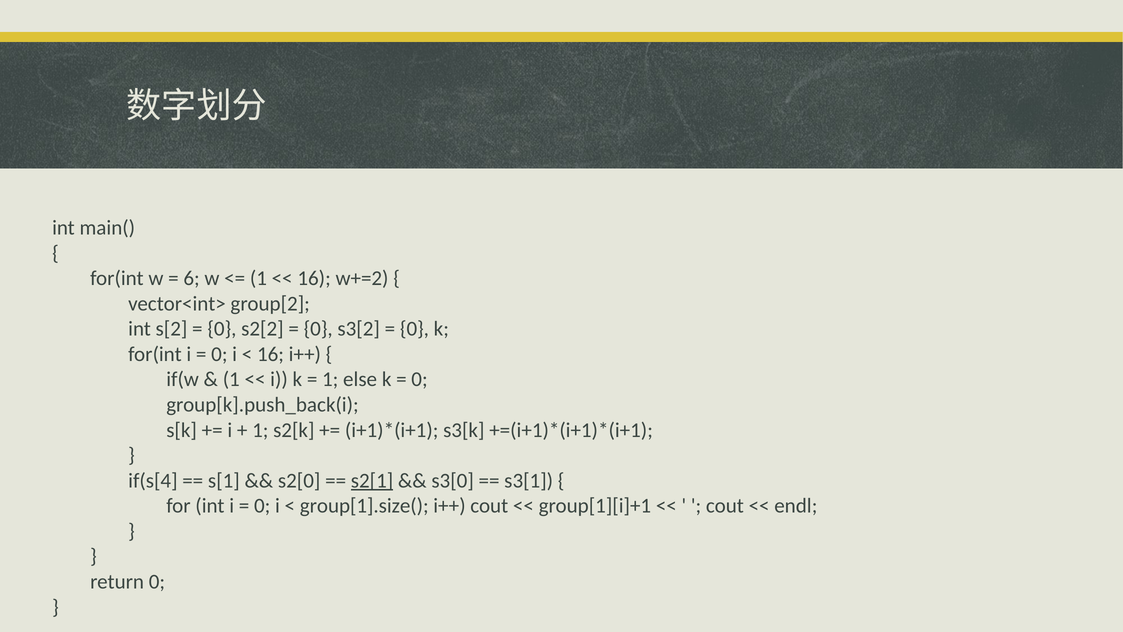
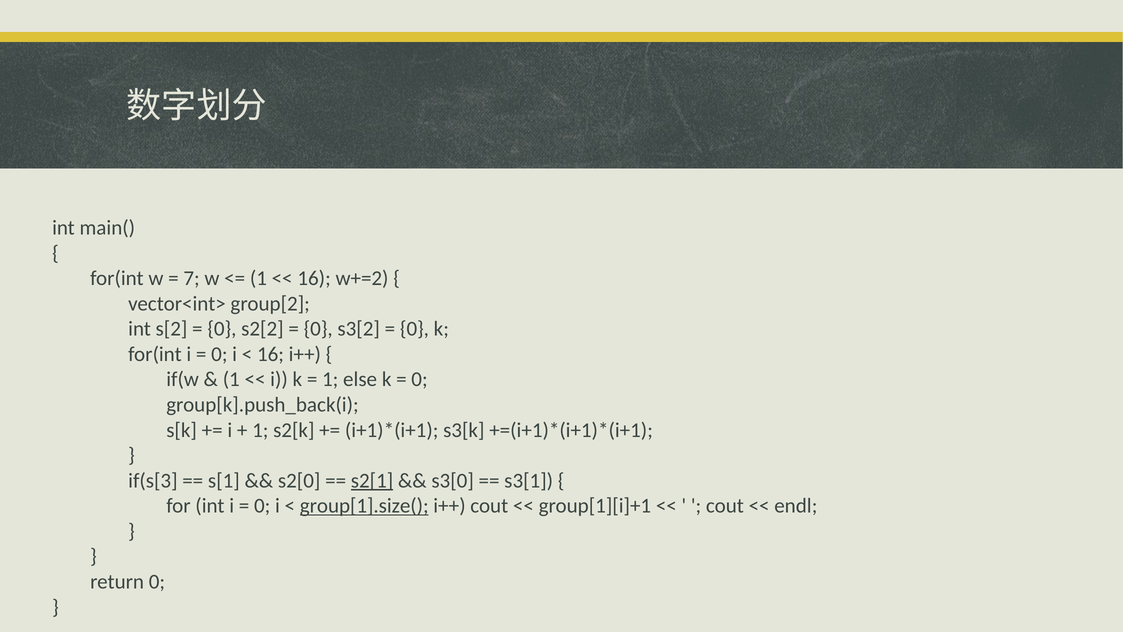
6: 6 -> 7
if(s[4: if(s[4 -> if(s[3
group[1].size( underline: none -> present
